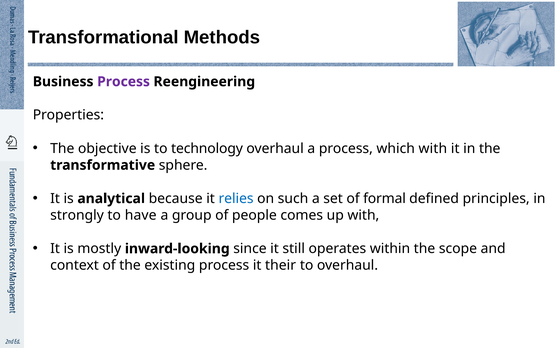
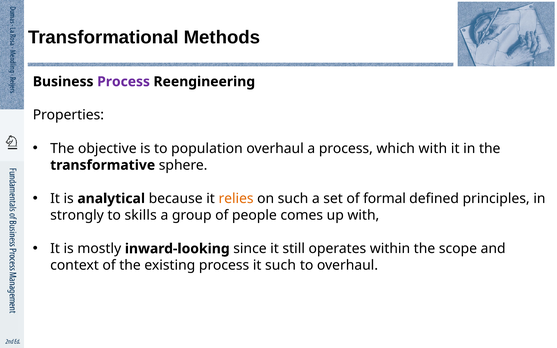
technology: technology -> population
relies colour: blue -> orange
have: have -> skills
it their: their -> such
